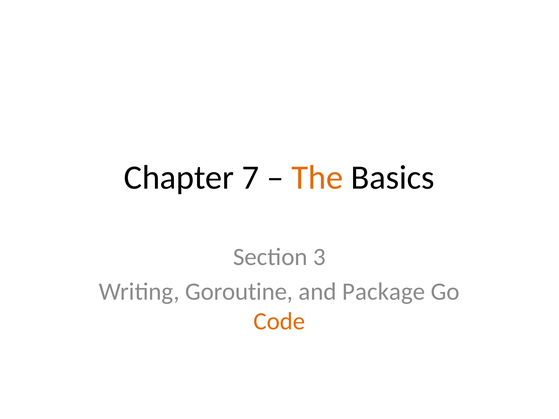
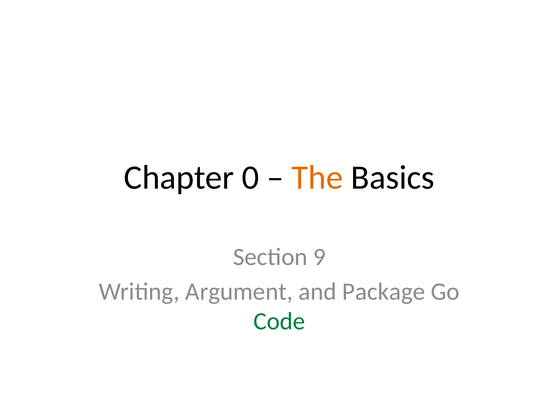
7: 7 -> 0
3: 3 -> 9
Goroutine: Goroutine -> Argument
Code colour: orange -> green
